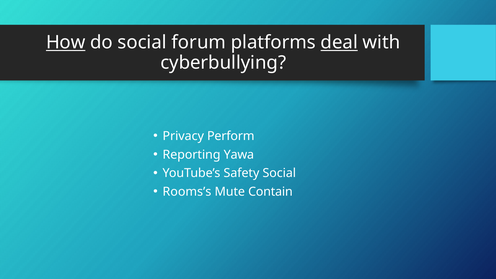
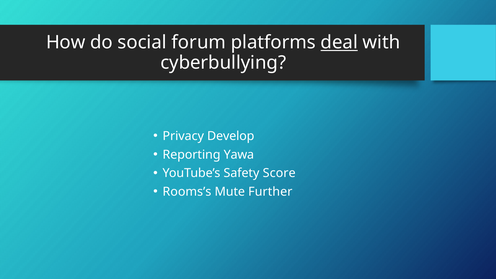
How underline: present -> none
Perform: Perform -> Develop
Safety Social: Social -> Score
Contain: Contain -> Further
